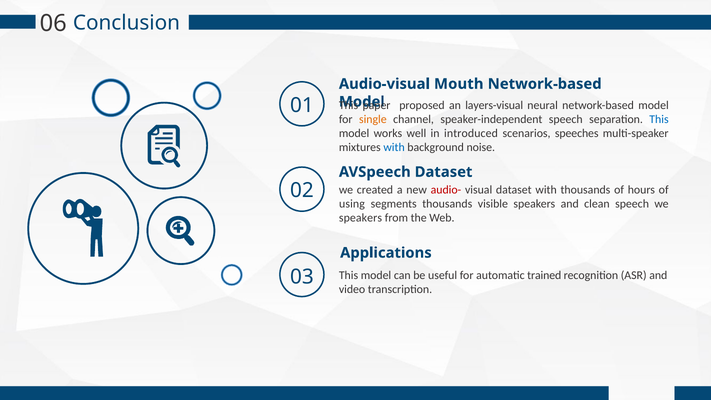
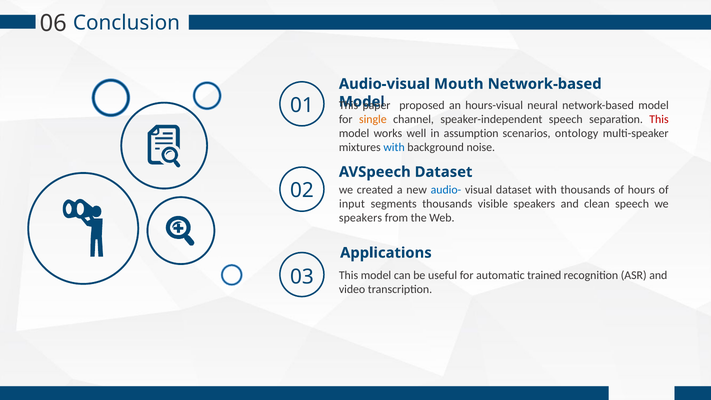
layers-visual: layers-visual -> hours-visual
This at (659, 119) colour: blue -> red
introduced: introduced -> assumption
speeches: speeches -> ontology
audio- colour: red -> blue
using: using -> input
